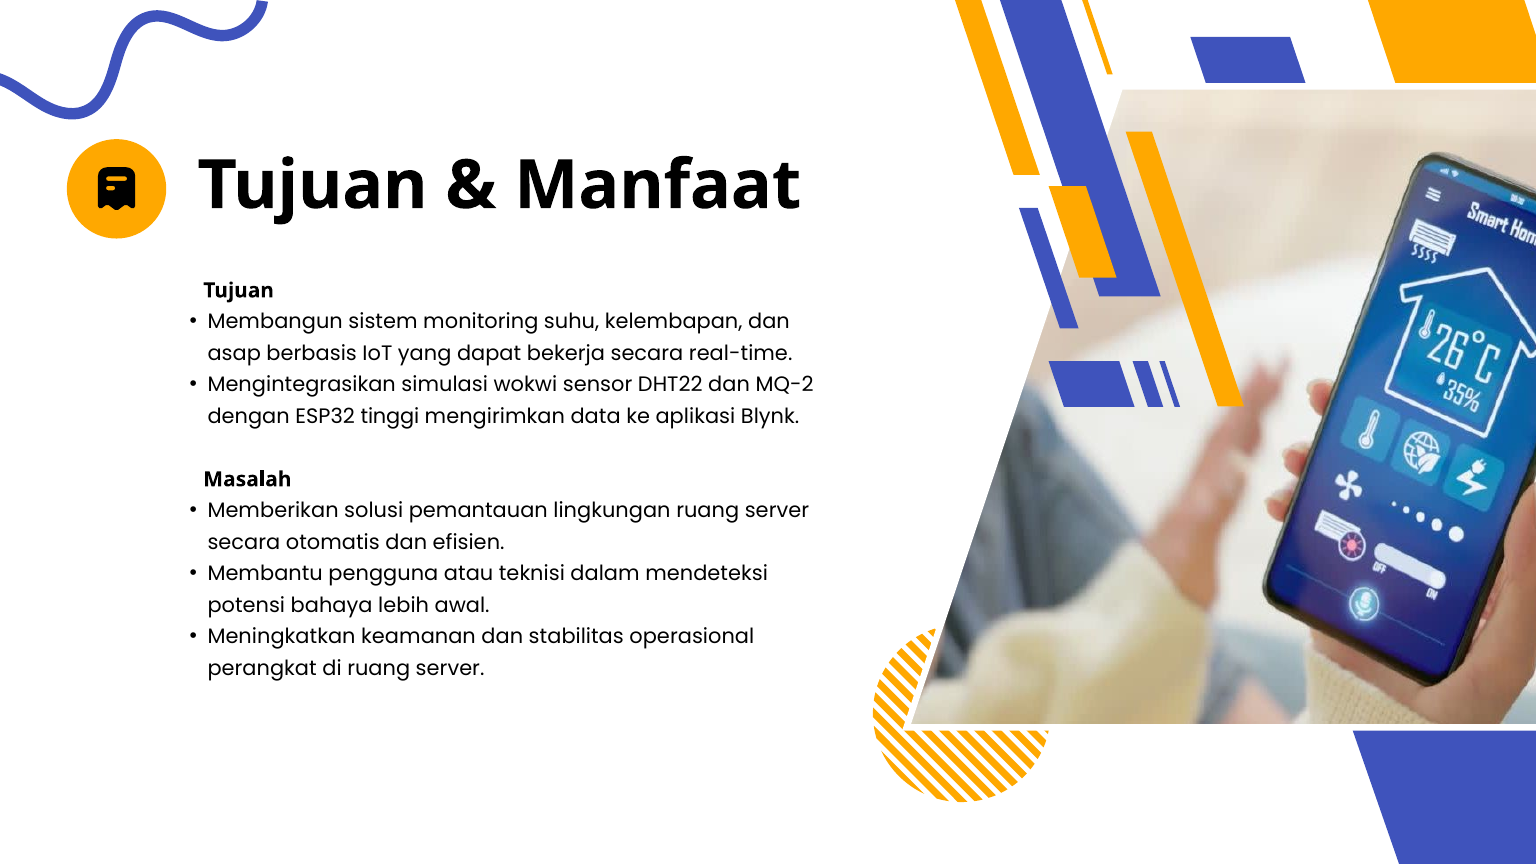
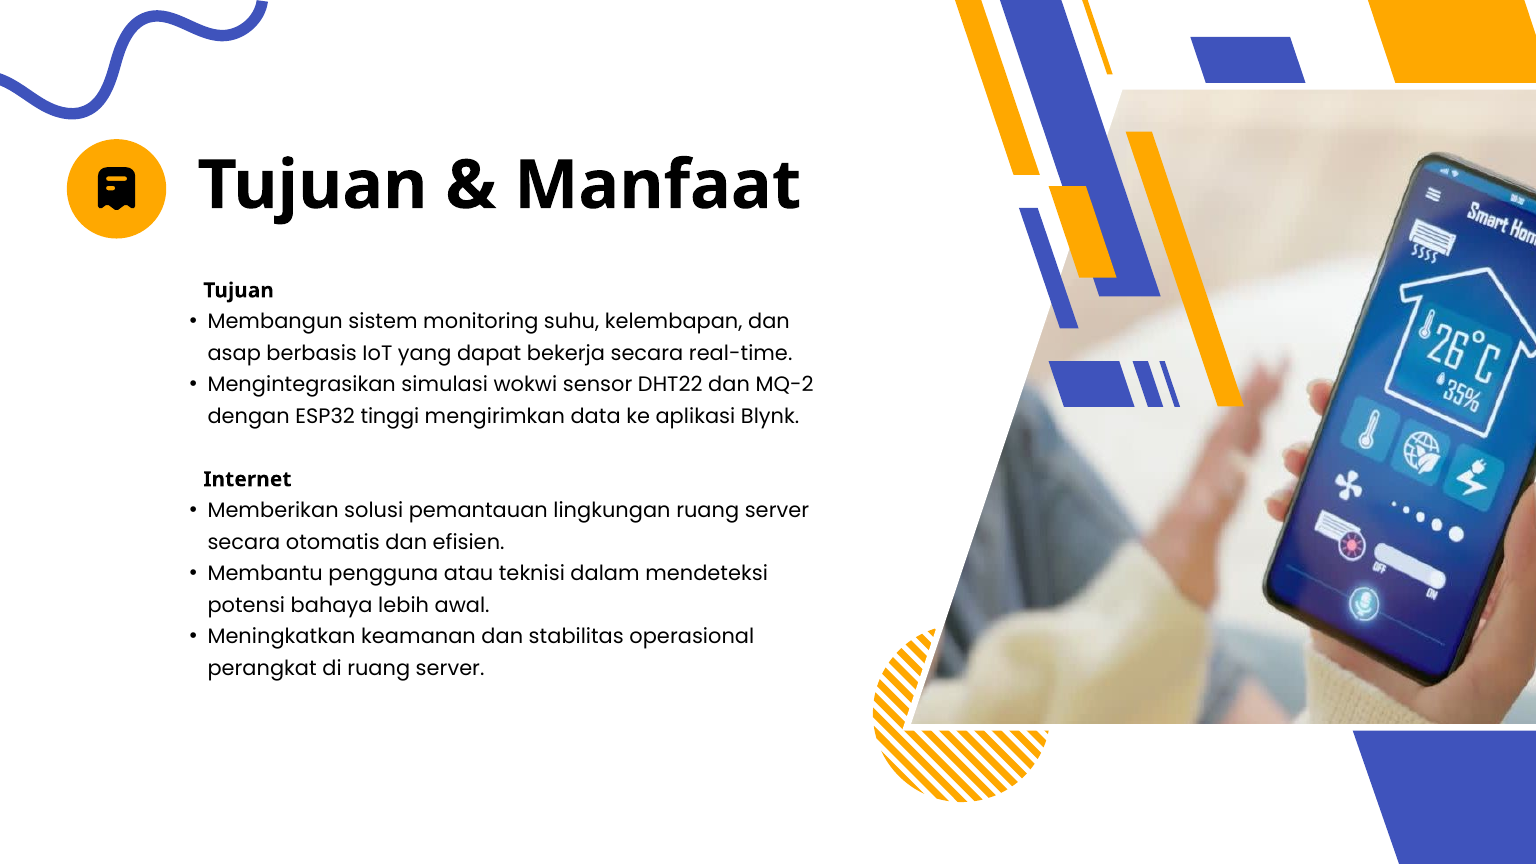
Masalah: Masalah -> Internet
